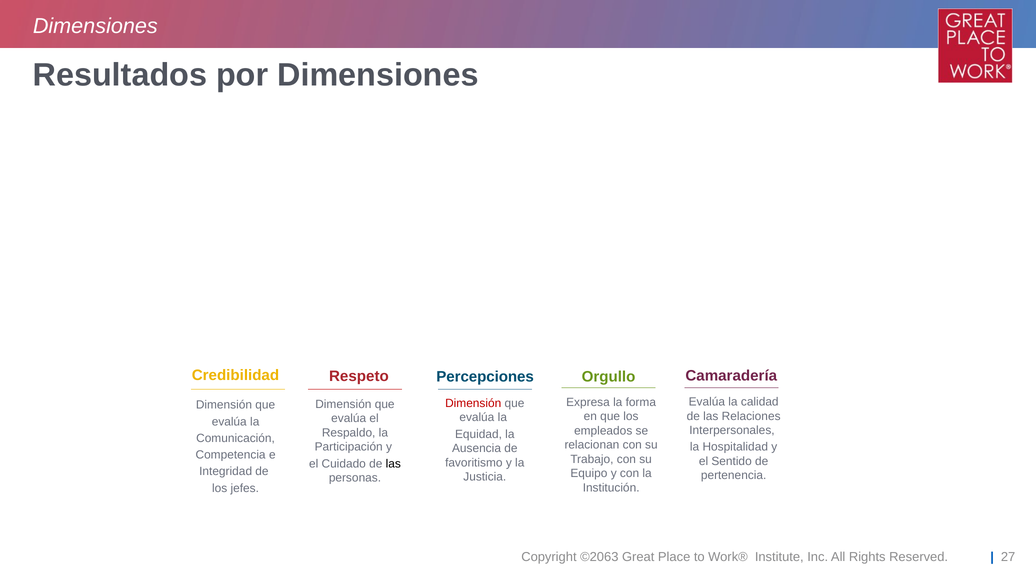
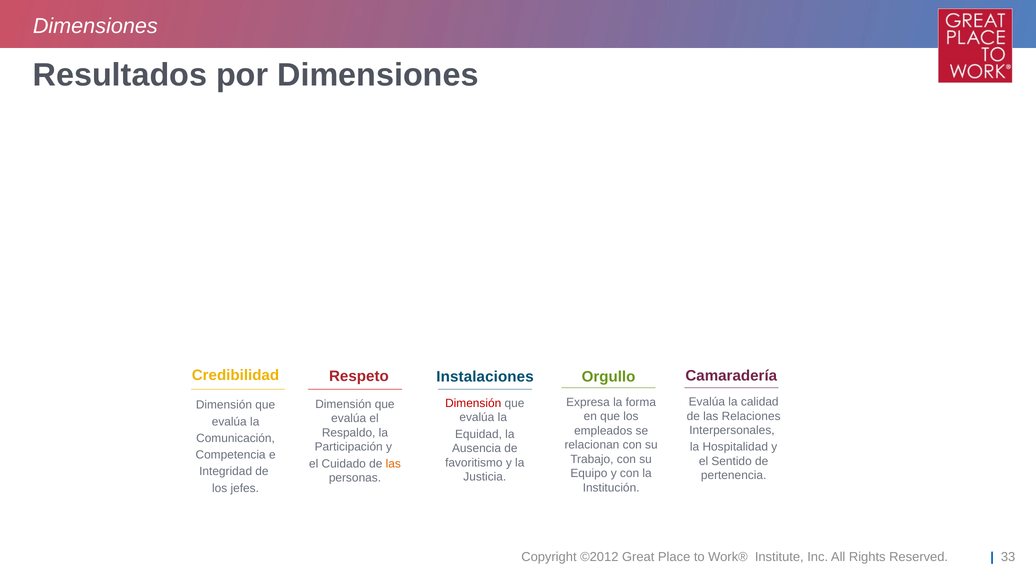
Percepciones: Percepciones -> Instalaciones
las at (393, 463) colour: black -> orange
©2063: ©2063 -> ©2012
27: 27 -> 33
